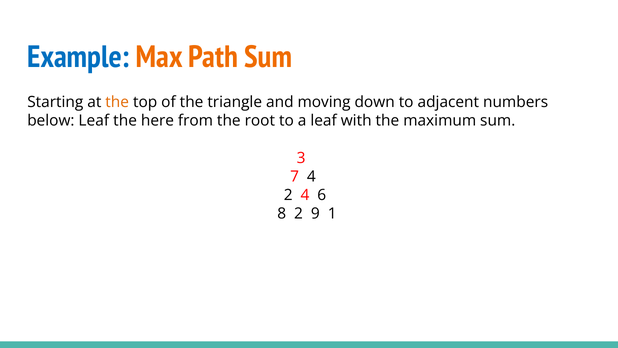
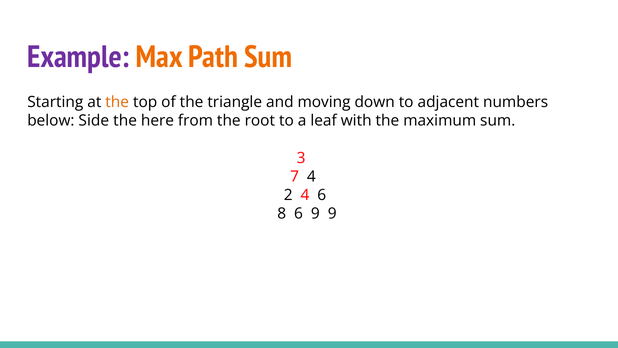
Example colour: blue -> purple
below Leaf: Leaf -> Side
8 2: 2 -> 6
9 1: 1 -> 9
